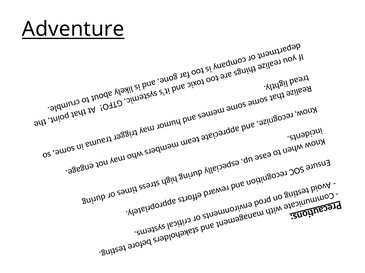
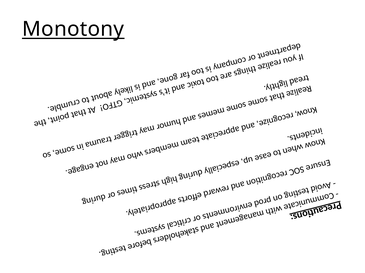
Adventure: Adventure -> Monotony
